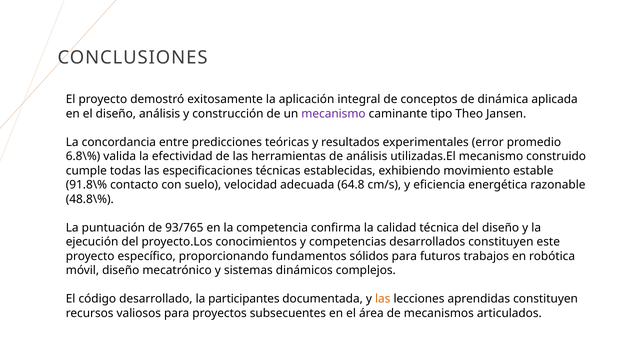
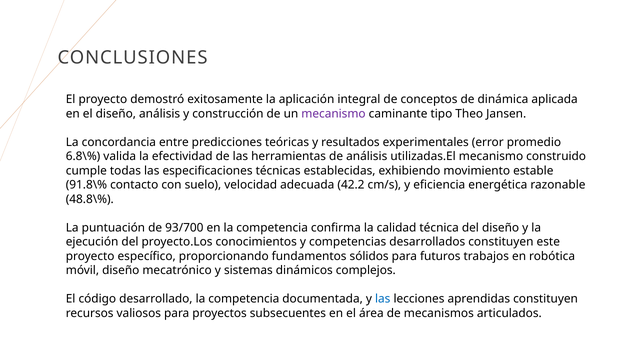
64.8: 64.8 -> 42.2
93/765: 93/765 -> 93/700
desarrollado la participantes: participantes -> competencia
las at (383, 298) colour: orange -> blue
